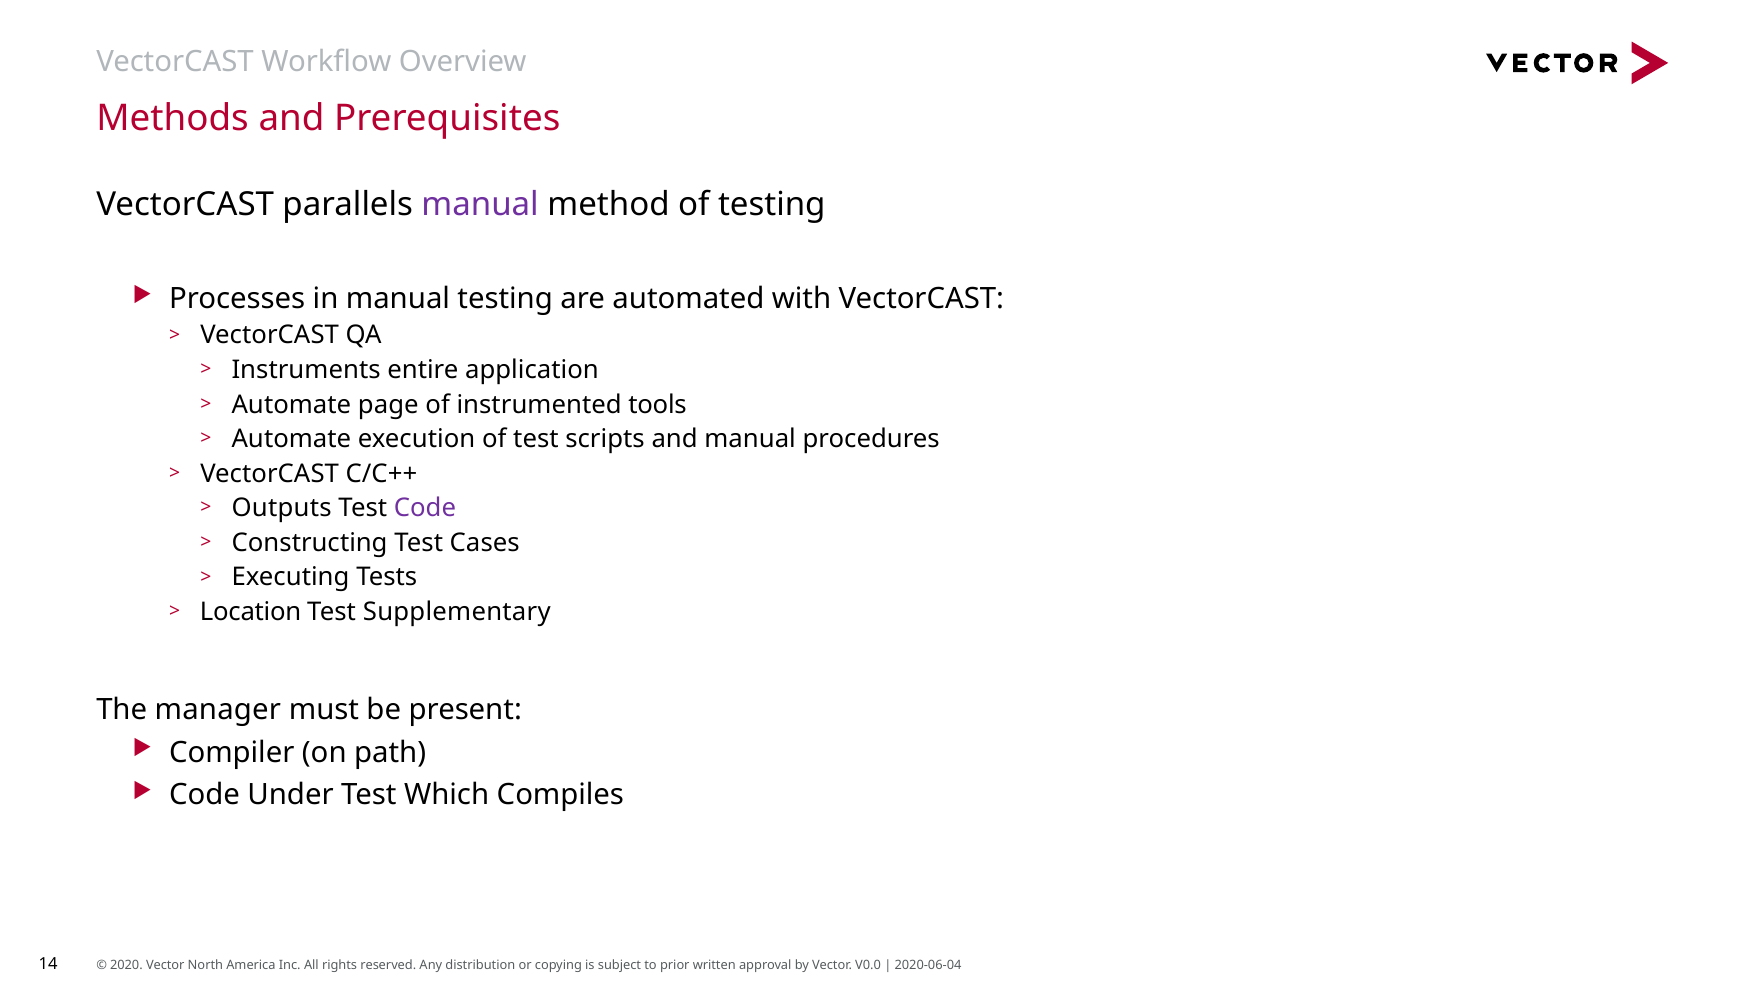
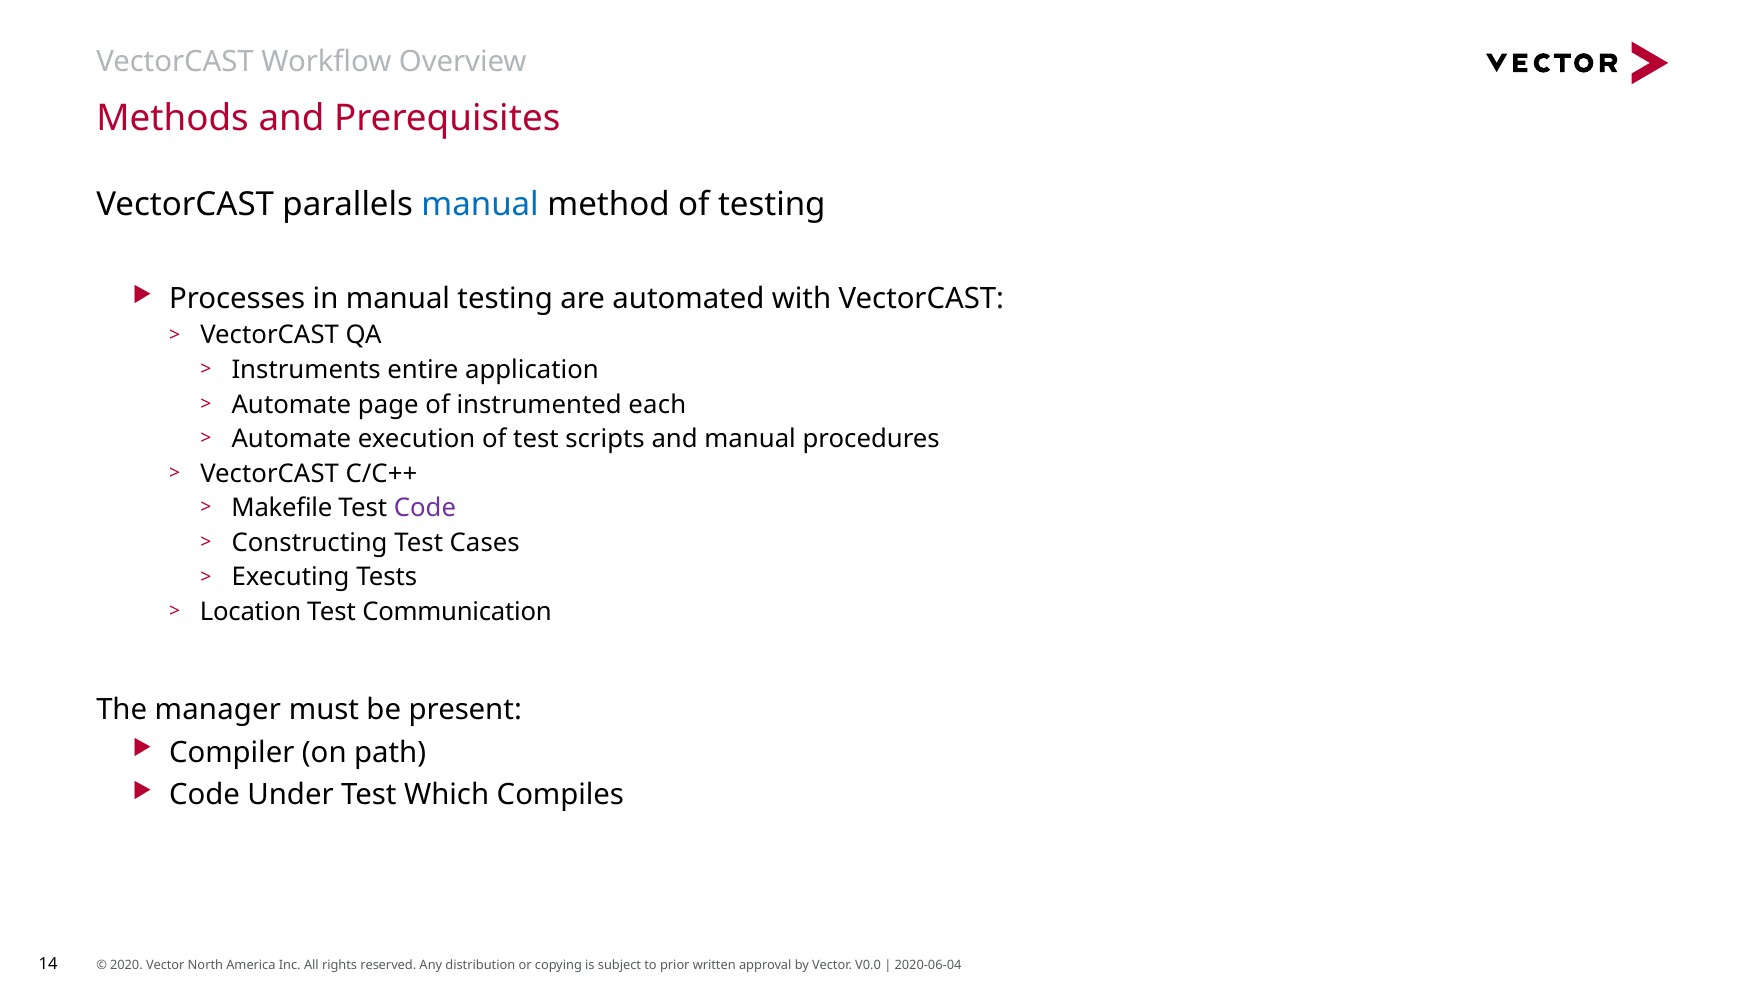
manual at (480, 204) colour: purple -> blue
tools: tools -> each
Outputs: Outputs -> Makefile
Supplementary: Supplementary -> Communication
